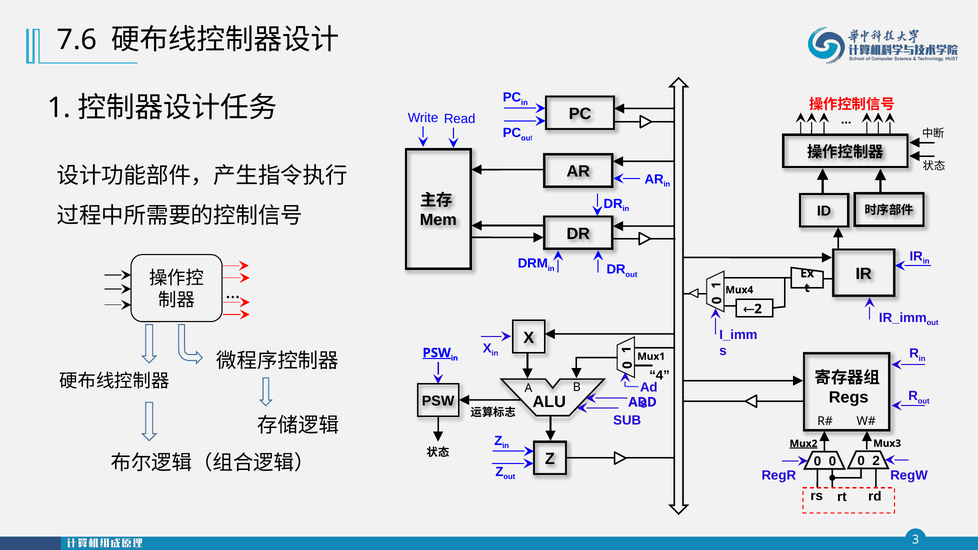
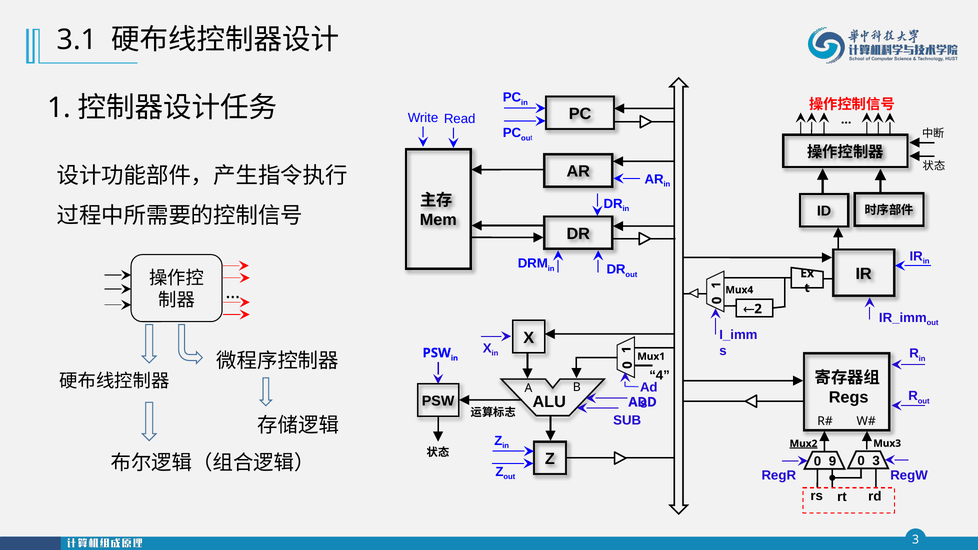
7.6: 7.6 -> 3.1
PSW at (437, 353) underline: present -> none
0 at (833, 461): 0 -> 9
0 2: 2 -> 3
